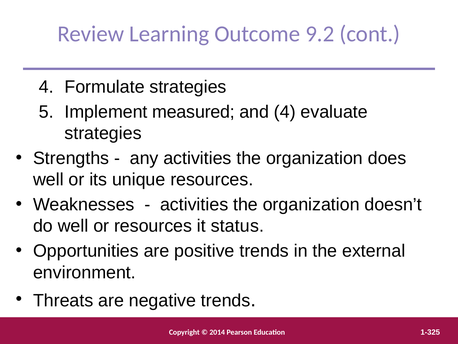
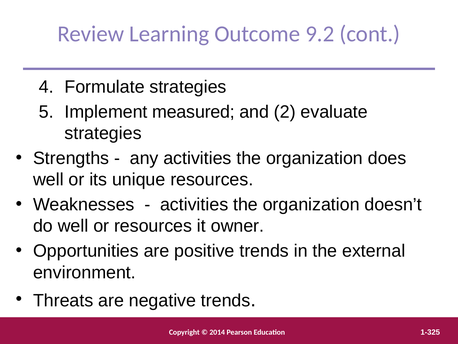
and 4: 4 -> 2
status: status -> owner
